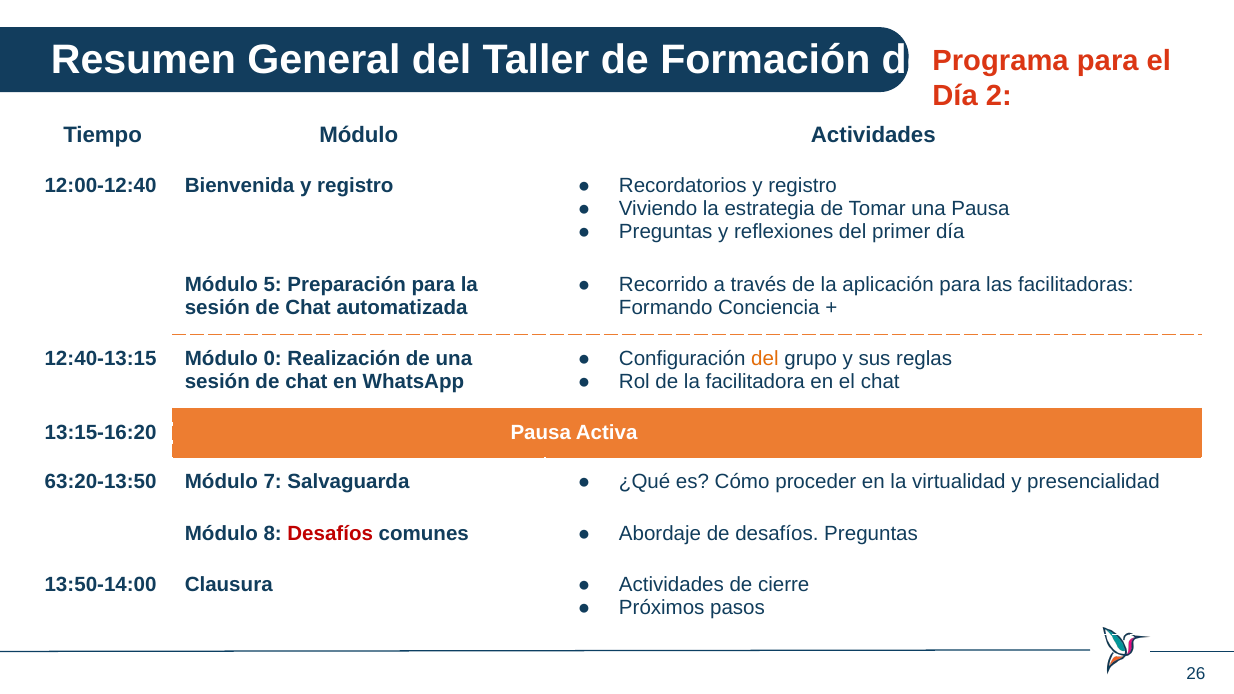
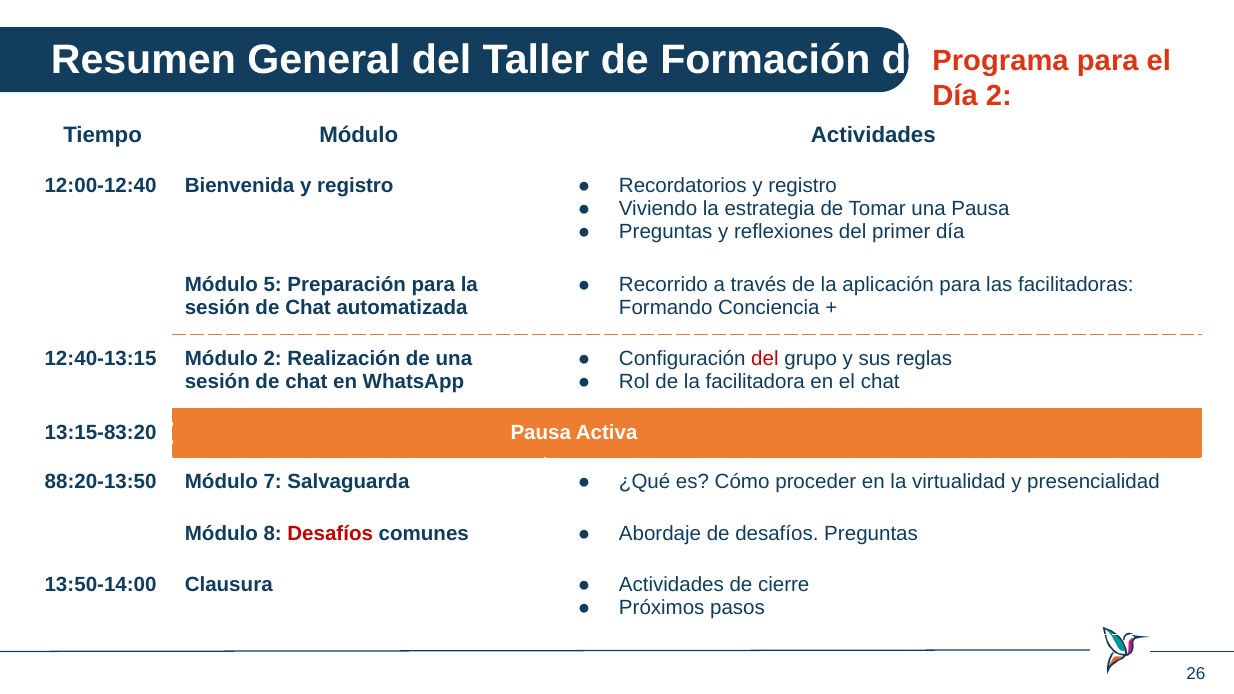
Módulo 0: 0 -> 2
del at (765, 359) colour: orange -> red
13:15-16:20: 13:15-16:20 -> 13:15-83:20
63:20-13:50: 63:20-13:50 -> 88:20-13:50
